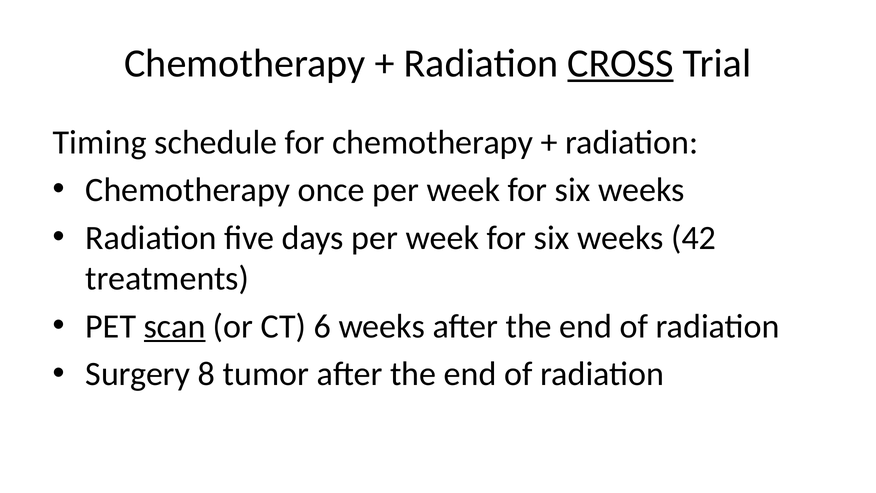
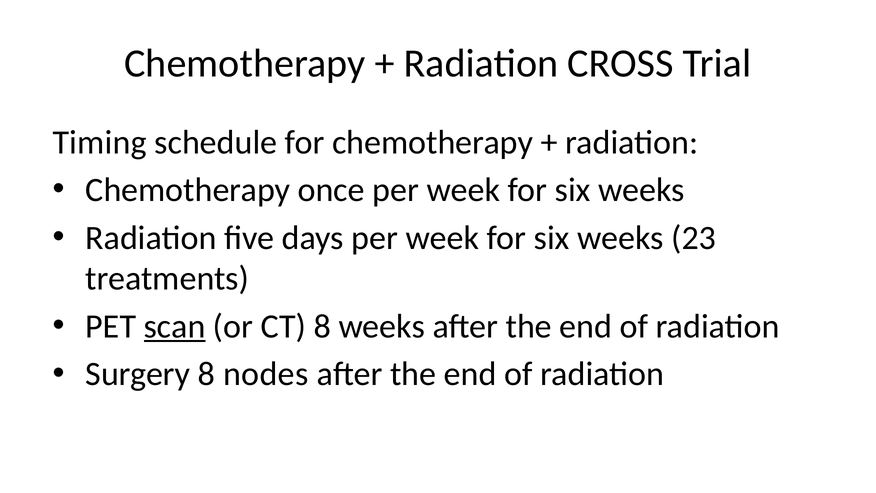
CROSS underline: present -> none
42: 42 -> 23
CT 6: 6 -> 8
tumor: tumor -> nodes
